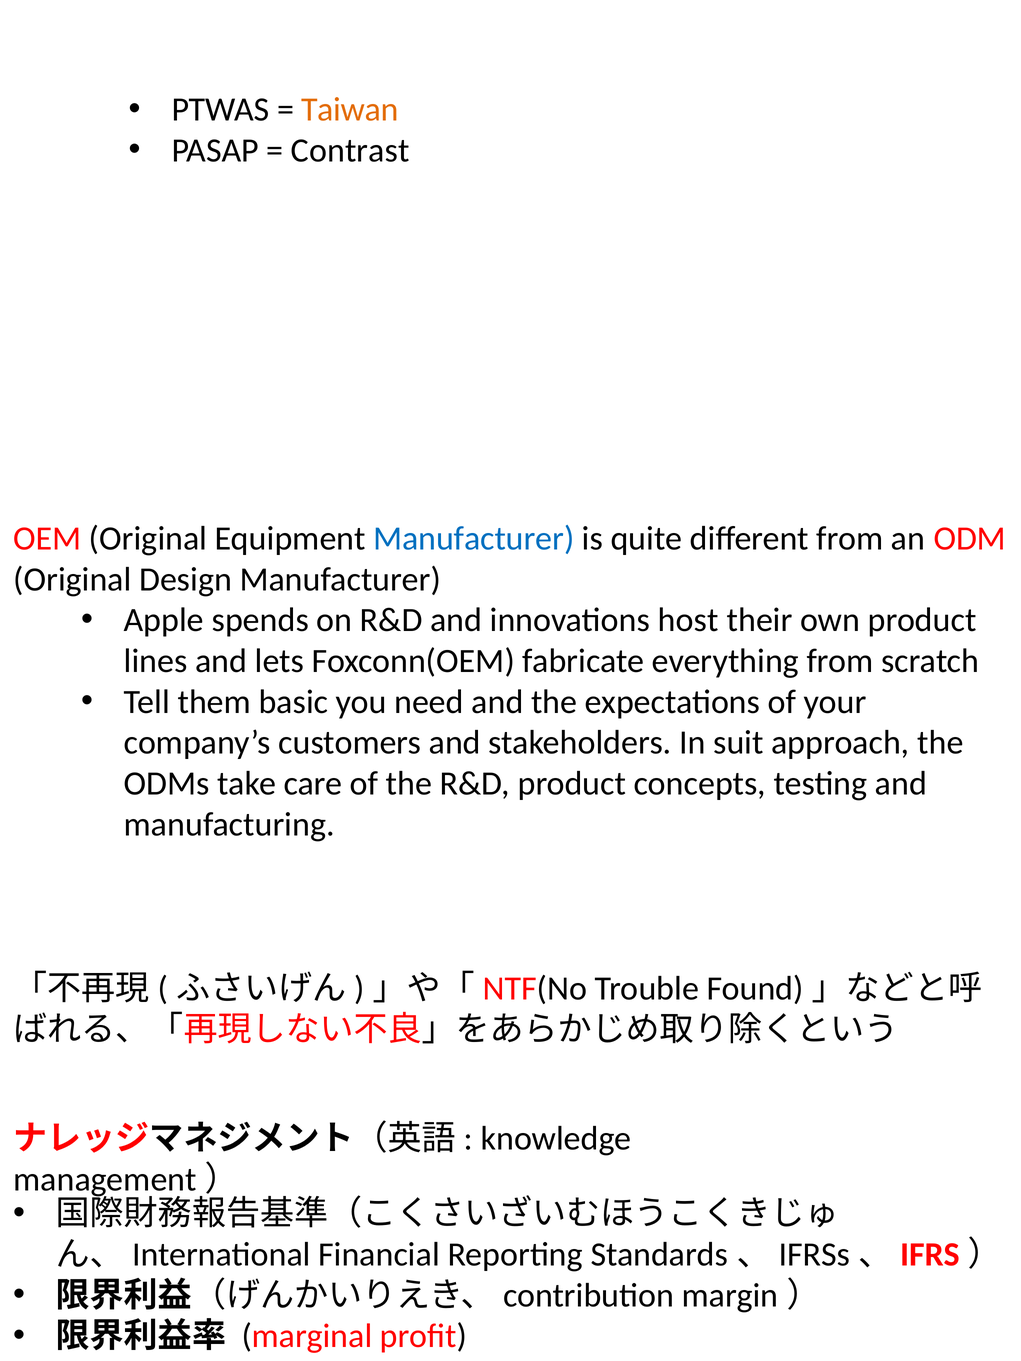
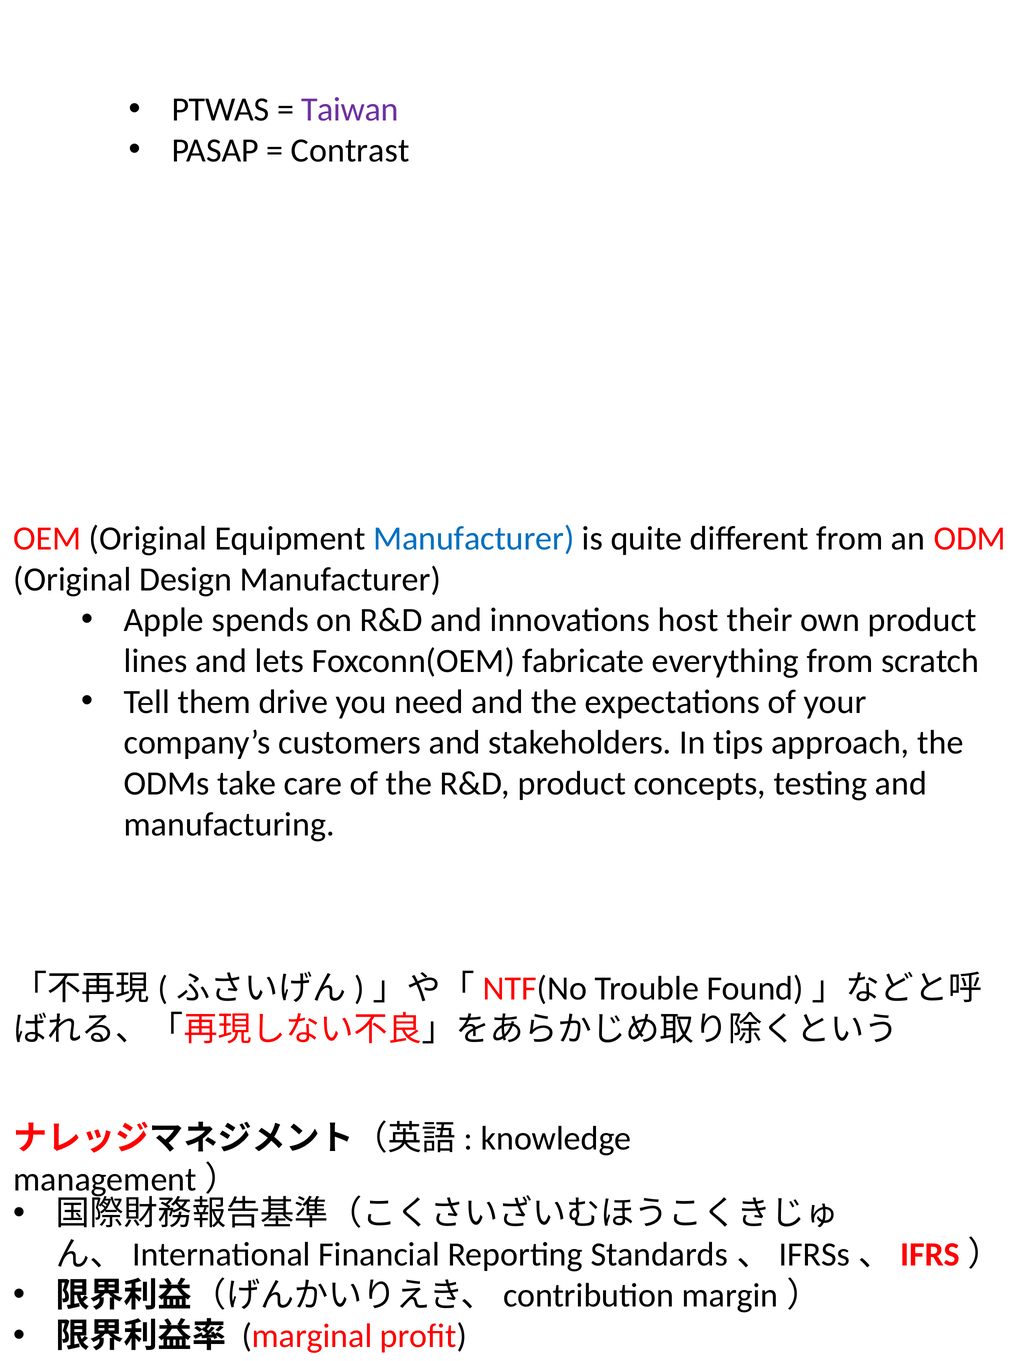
Taiwan colour: orange -> purple
basic: basic -> drive
suit: suit -> tips
